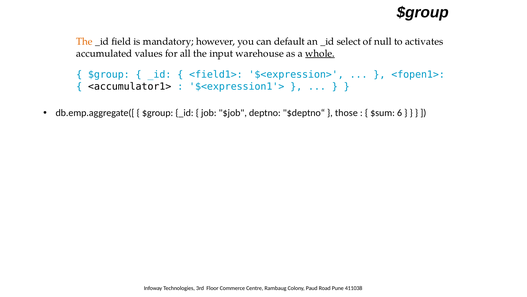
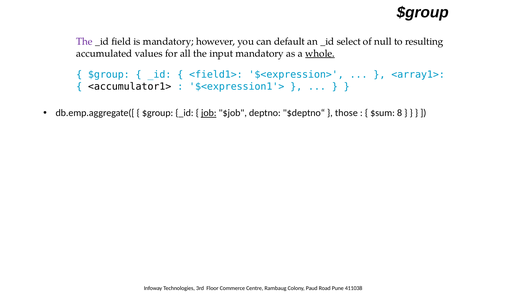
The at (84, 41) colour: orange -> purple
activates: activates -> resulting
input warehouse: warehouse -> mandatory
<fopen1>: <fopen1> -> <array1>
job underline: none -> present
6: 6 -> 8
